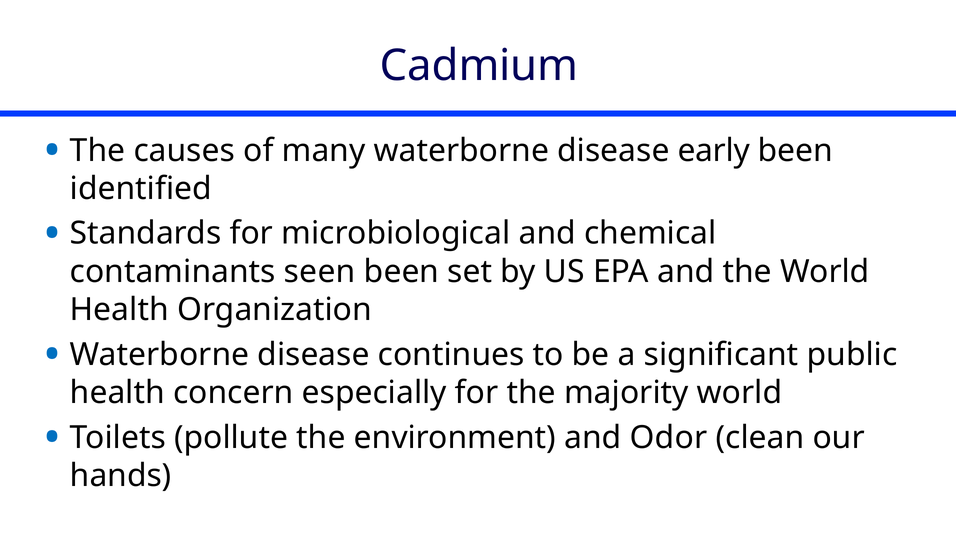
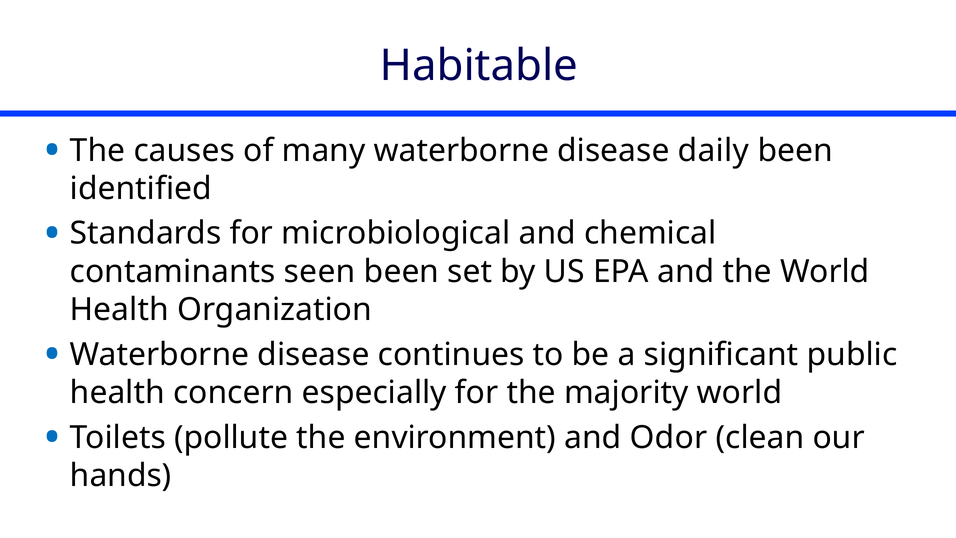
Cadmium: Cadmium -> Habitable
early: early -> daily
